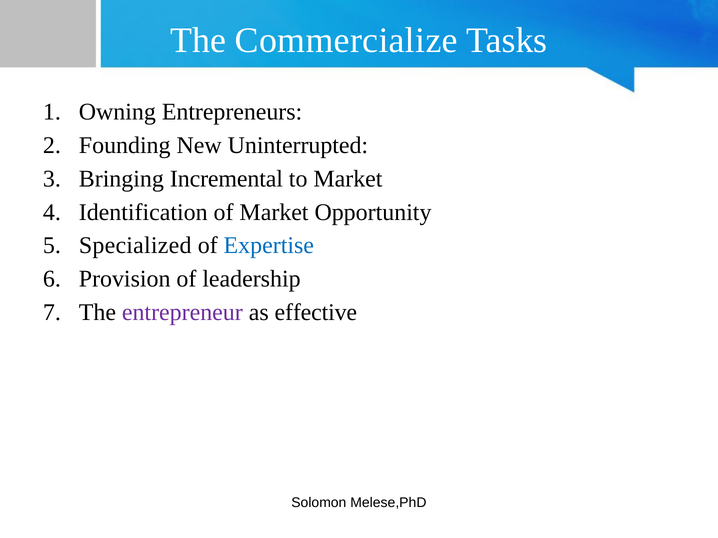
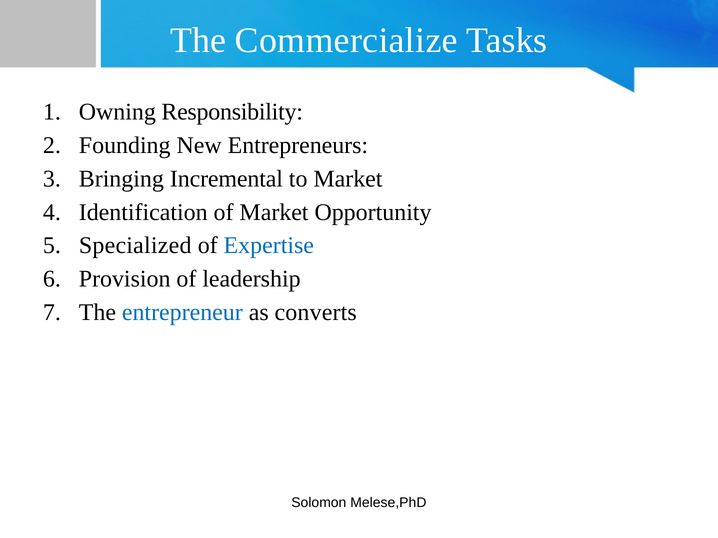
Entrepreneurs: Entrepreneurs -> Responsibility
Uninterrupted: Uninterrupted -> Entrepreneurs
entrepreneur colour: purple -> blue
effective: effective -> converts
